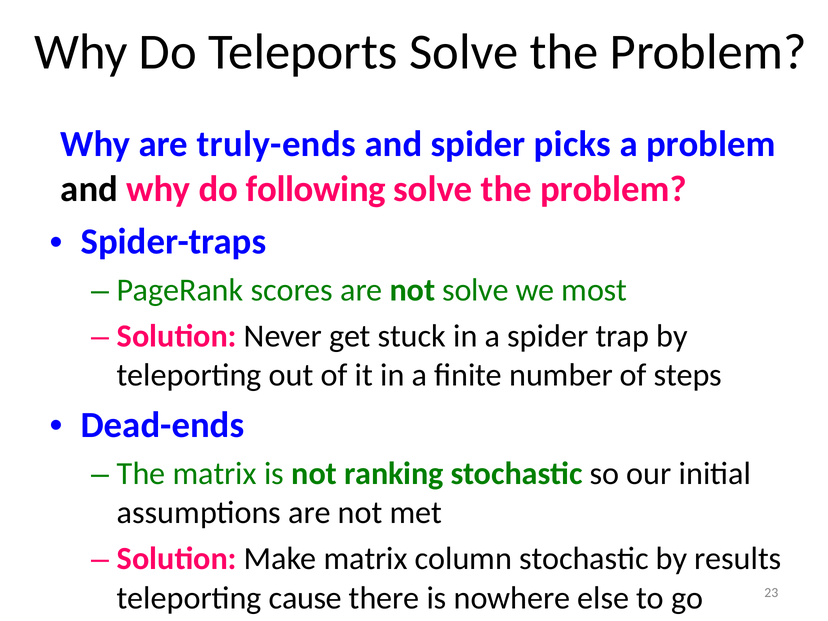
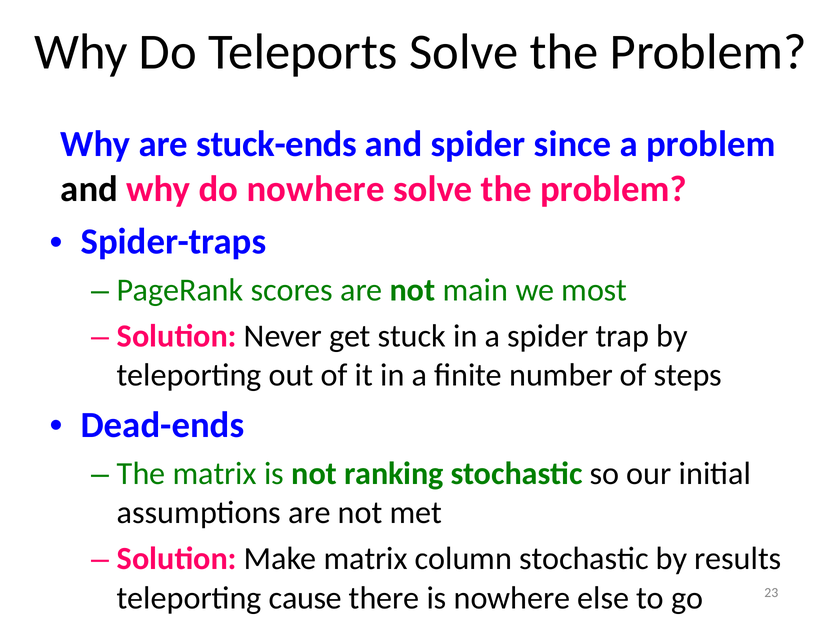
truly-ends: truly-ends -> stuck-ends
picks: picks -> since
do following: following -> nowhere
not solve: solve -> main
